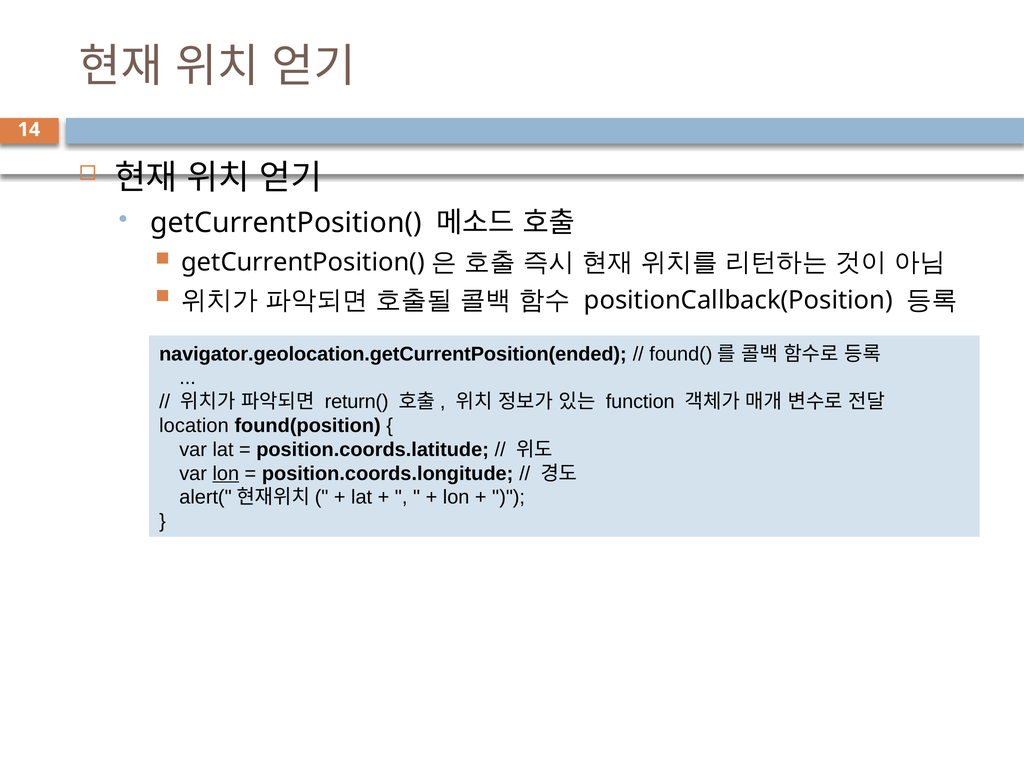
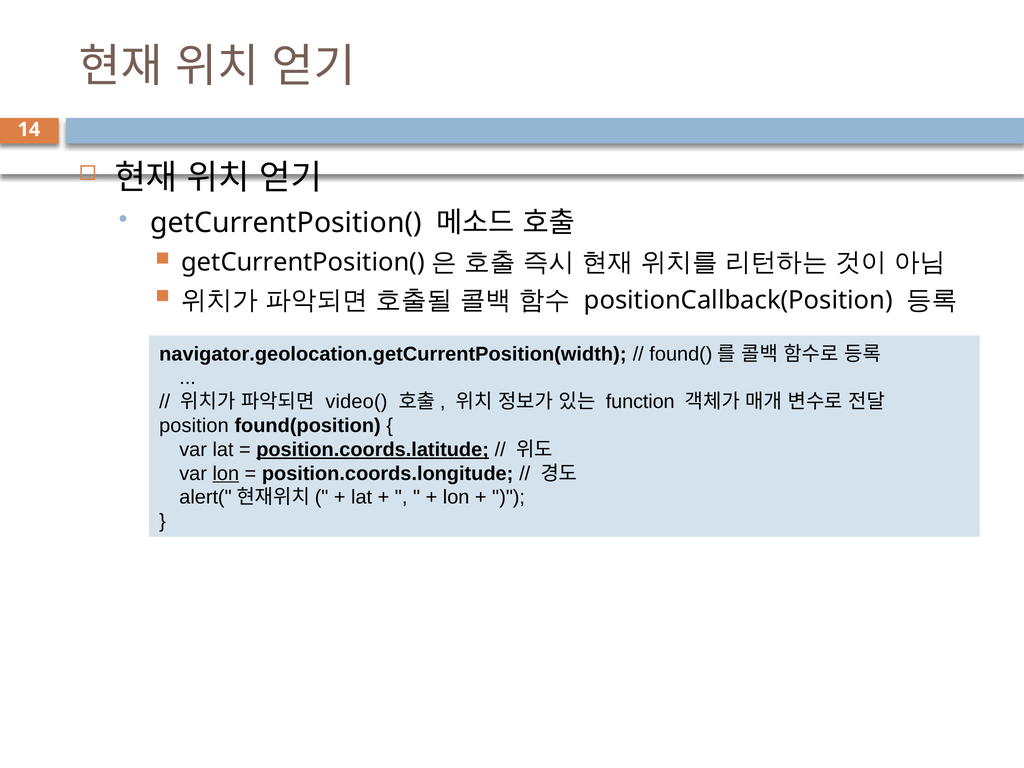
navigator.geolocation.getCurrentPosition(ended: navigator.geolocation.getCurrentPosition(ended -> navigator.geolocation.getCurrentPosition(width
return(: return( -> video(
location: location -> position
position.coords.latitude underline: none -> present
